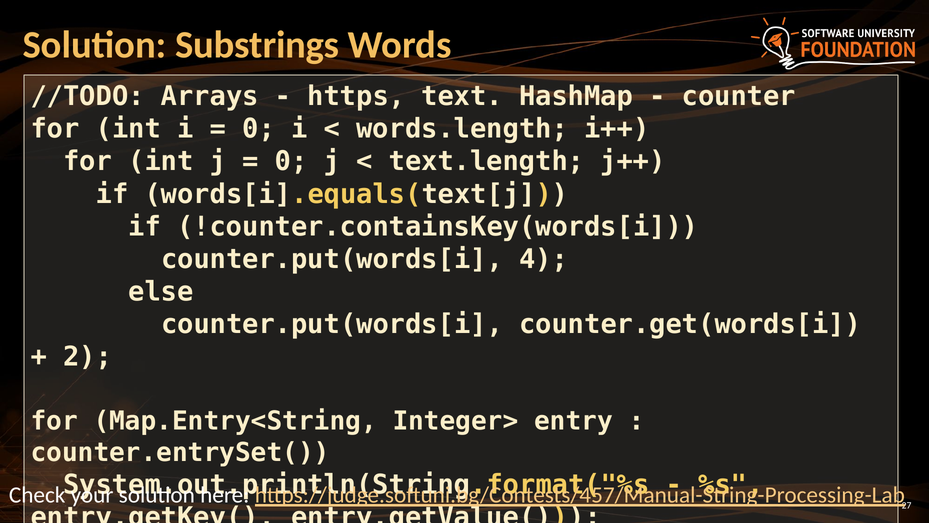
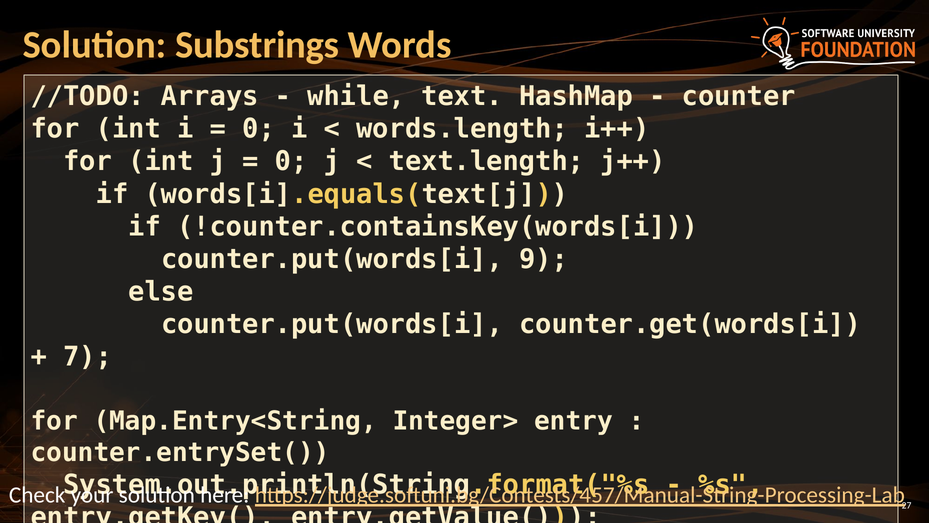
https: https -> while
4: 4 -> 9
2: 2 -> 7
